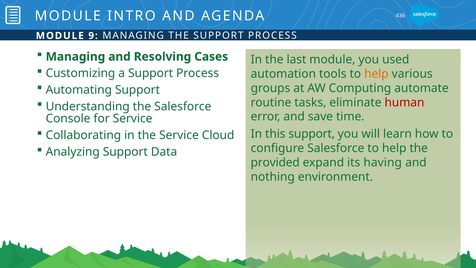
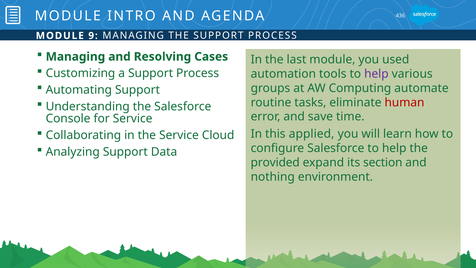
help at (376, 74) colour: orange -> purple
this support: support -> applied
having: having -> section
